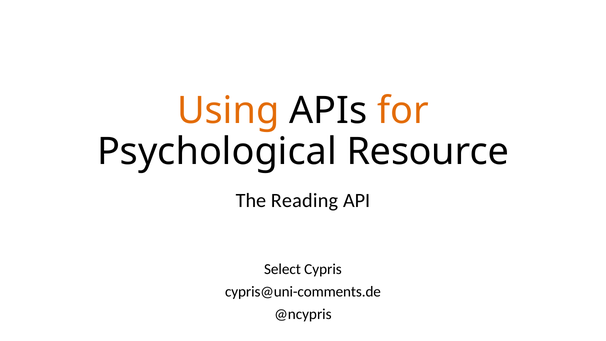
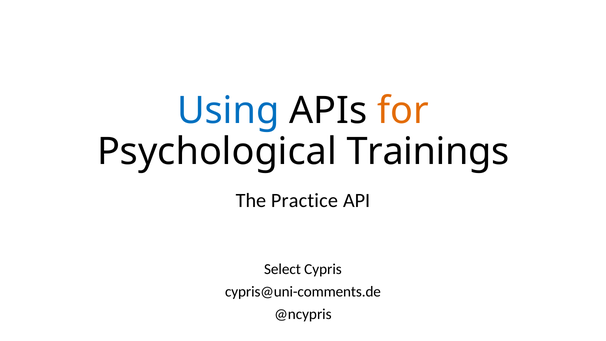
Using colour: orange -> blue
Resource: Resource -> Trainings
Reading: Reading -> Practice
